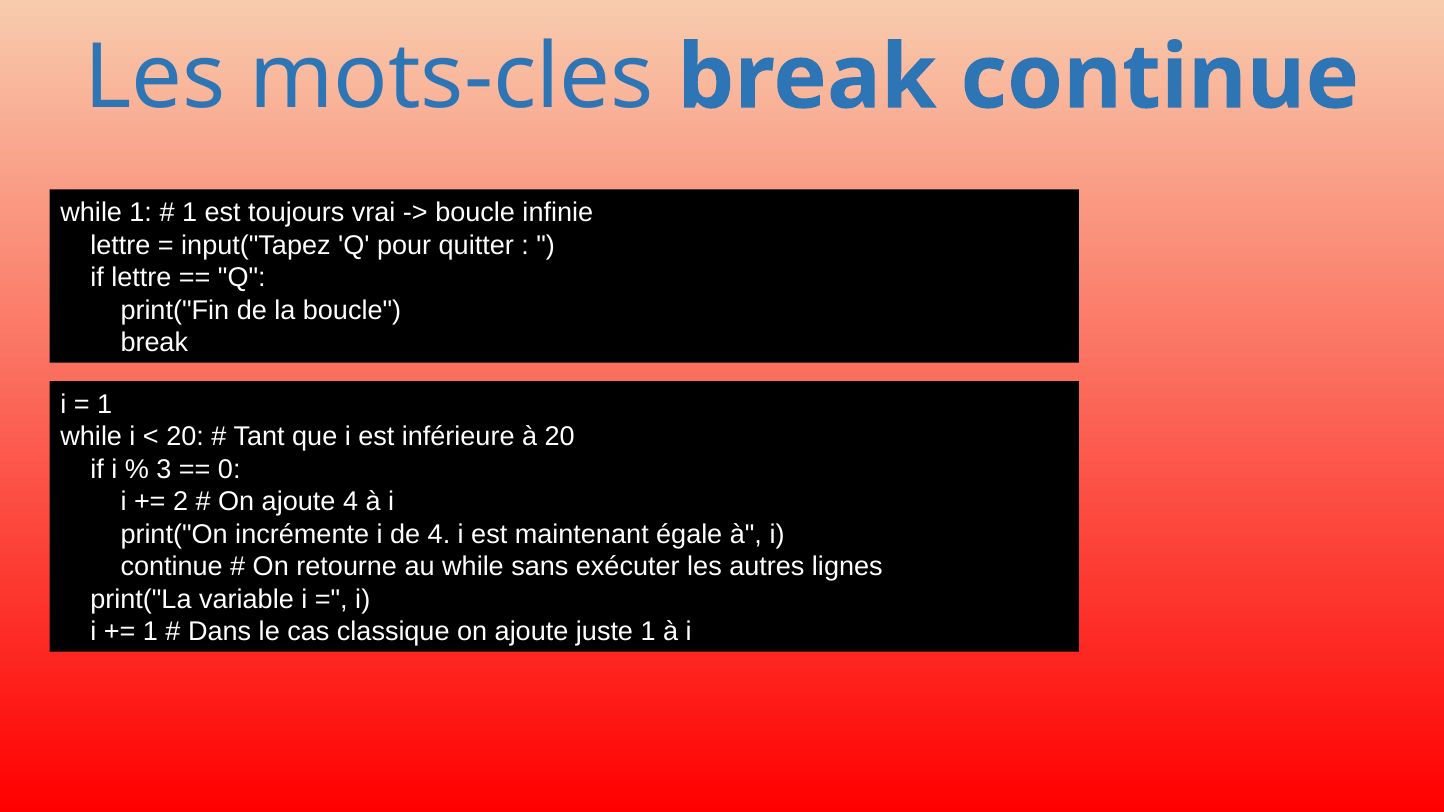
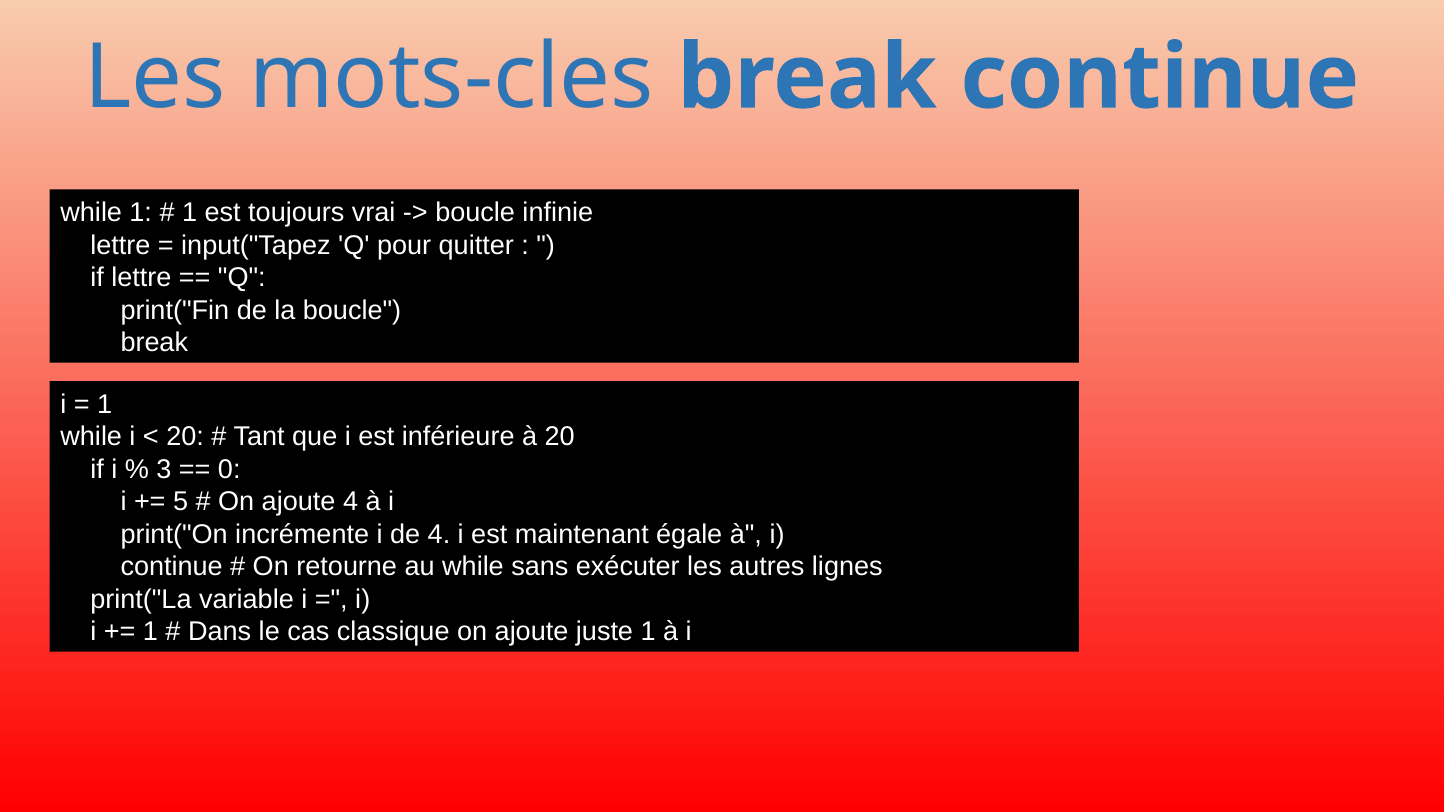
2: 2 -> 5
